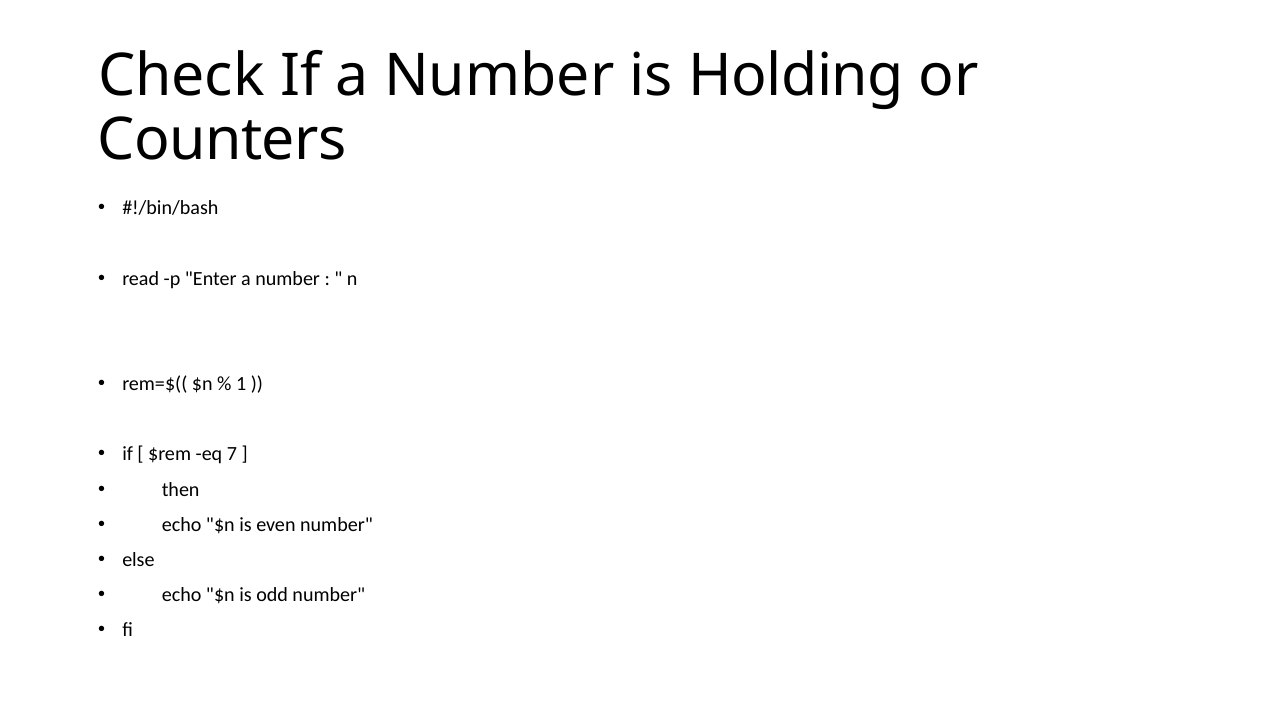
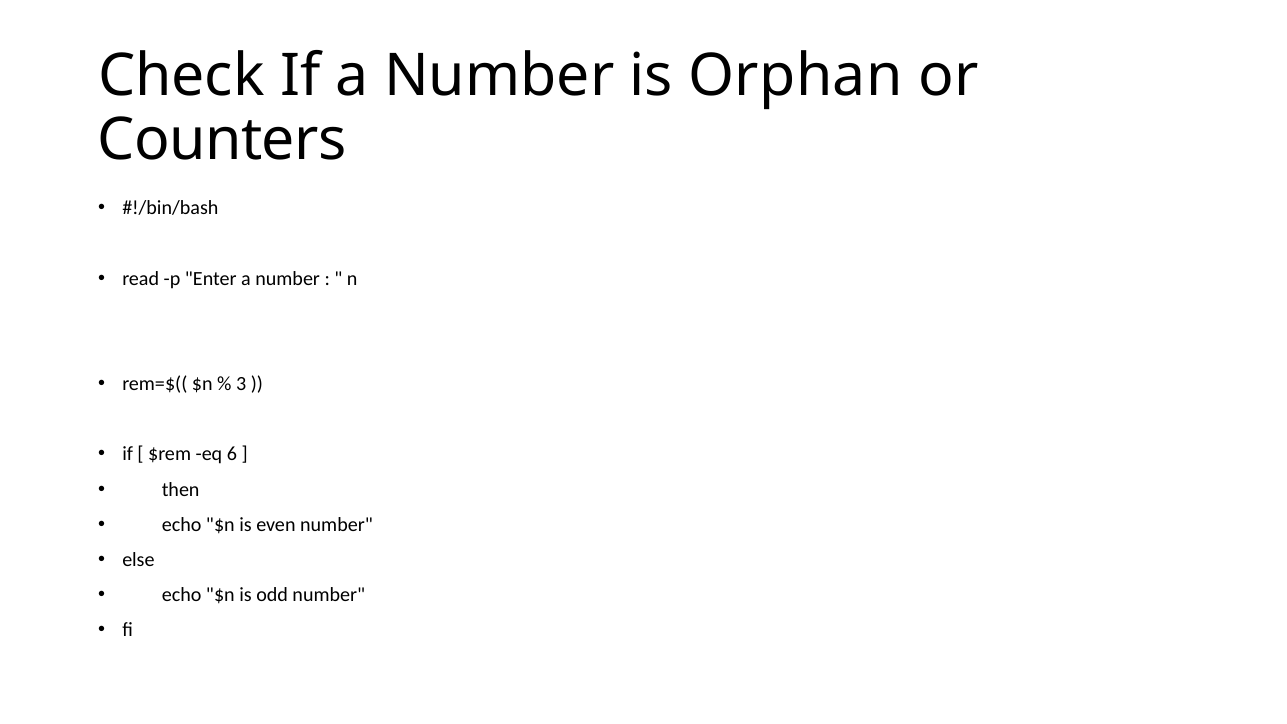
Holding: Holding -> Orphan
1: 1 -> 3
7: 7 -> 6
